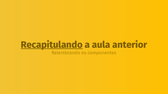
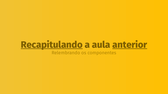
anterior underline: none -> present
